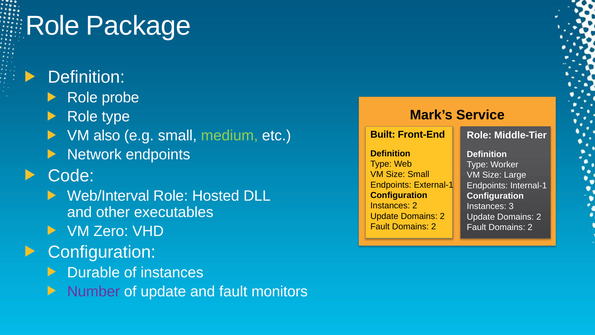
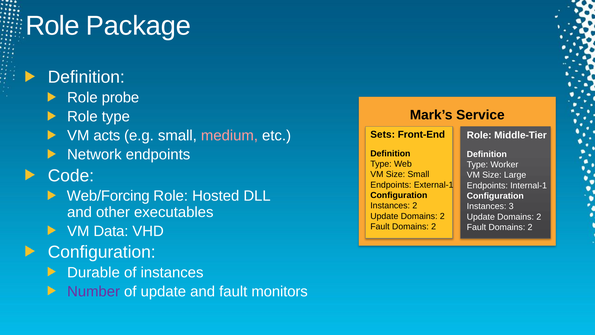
also: also -> acts
medium colour: light green -> pink
Built: Built -> Sets
Web/Interval: Web/Interval -> Web/Forcing
Zero: Zero -> Data
